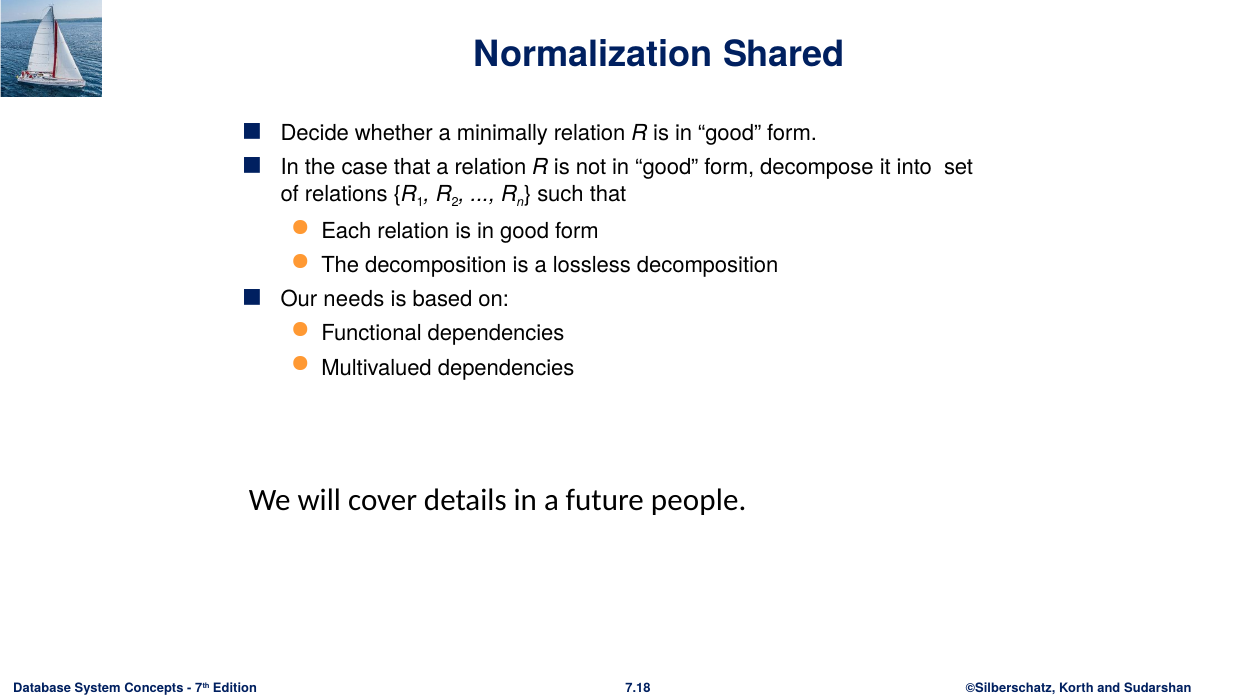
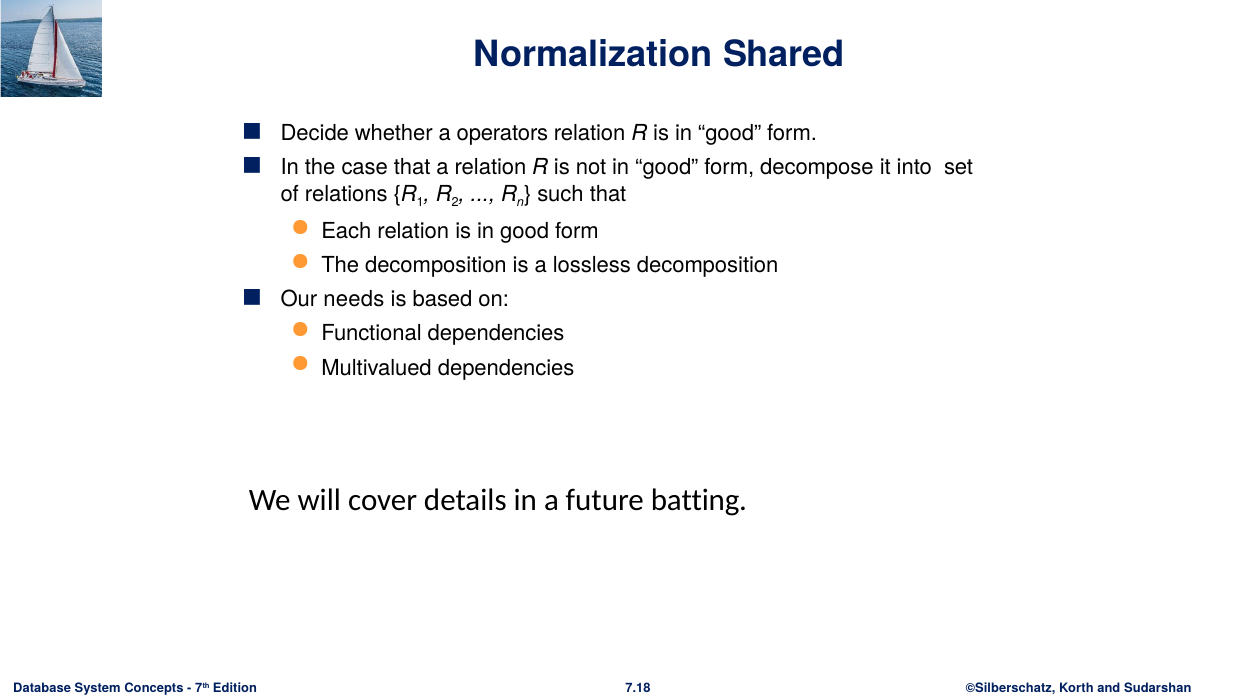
minimally: minimally -> operators
people: people -> batting
